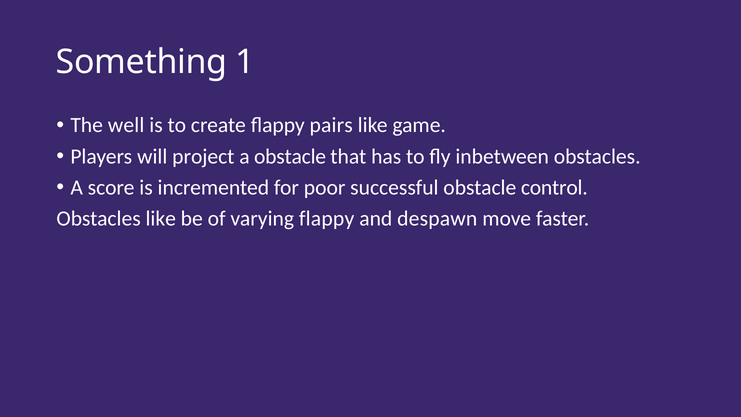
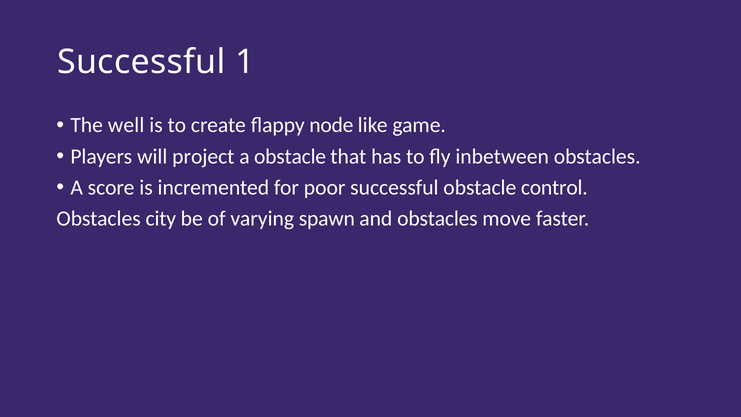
Something at (142, 62): Something -> Successful
pairs: pairs -> node
Obstacles like: like -> city
varying flappy: flappy -> spawn
and despawn: despawn -> obstacles
